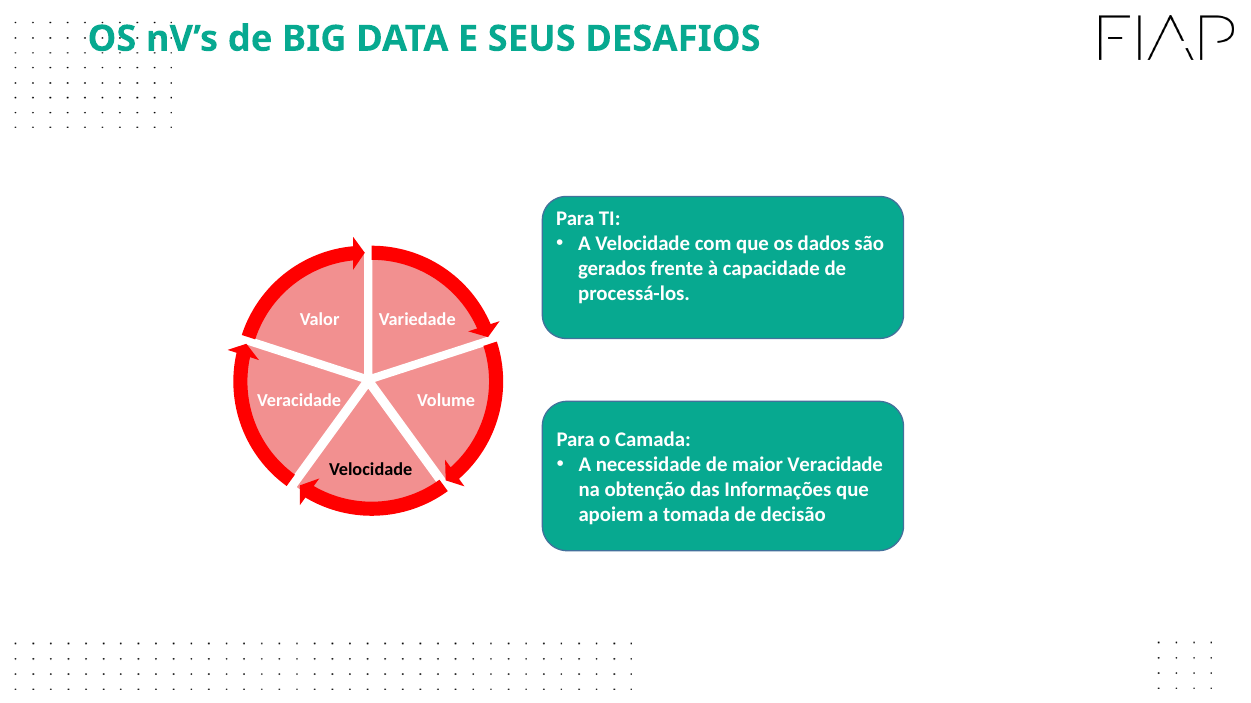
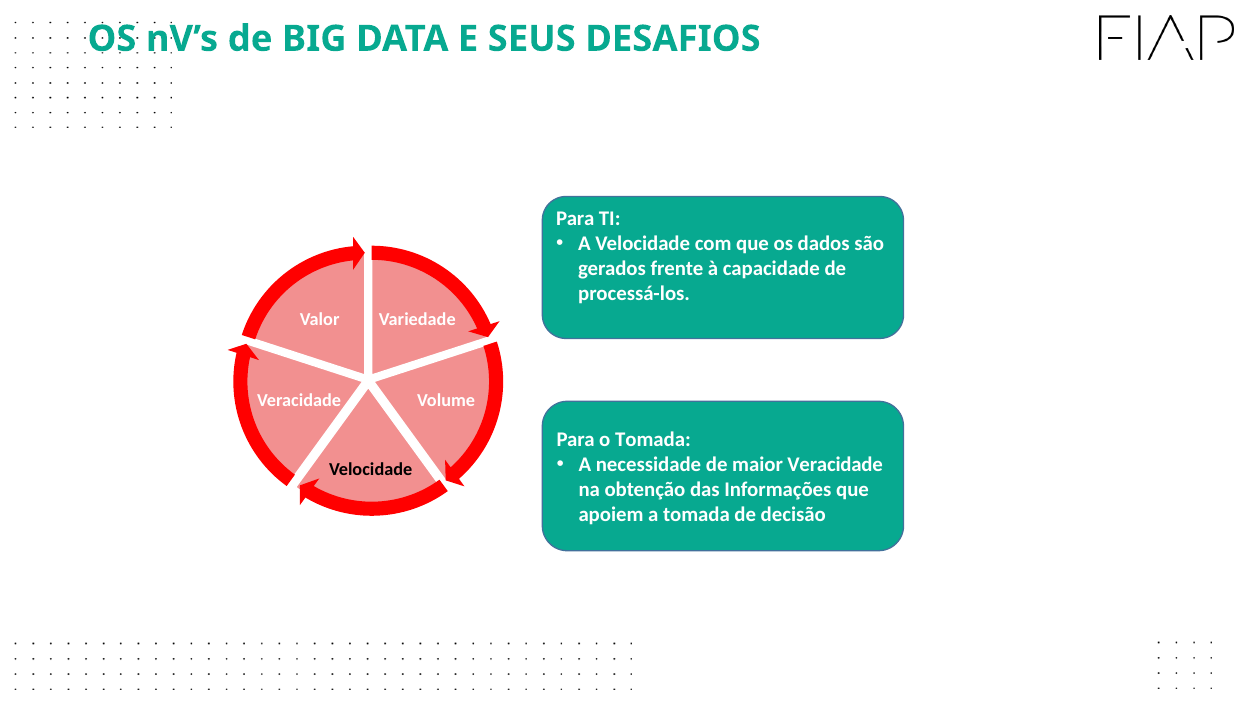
o Camada: Camada -> Tomada
